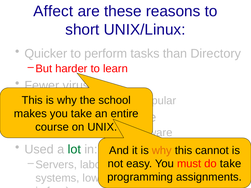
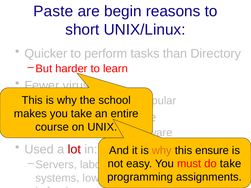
Affect: Affect -> Paste
these: these -> begin
lot colour: green -> red
cannot: cannot -> ensure
